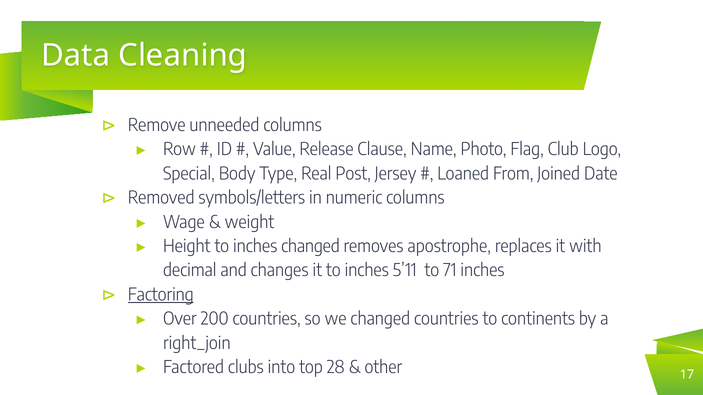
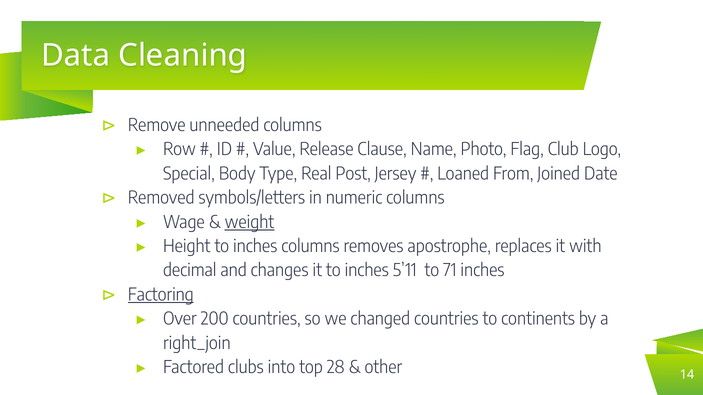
weight underline: none -> present
inches changed: changed -> columns
17: 17 -> 14
